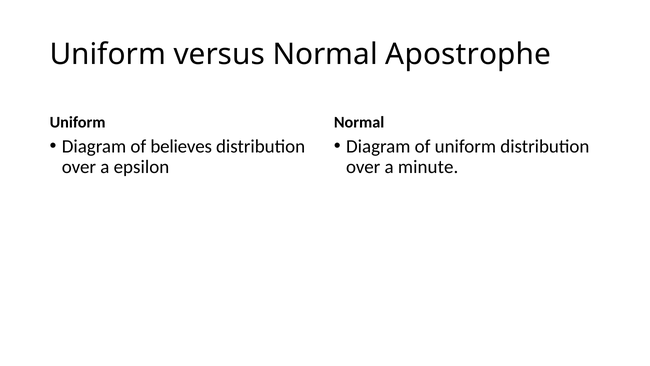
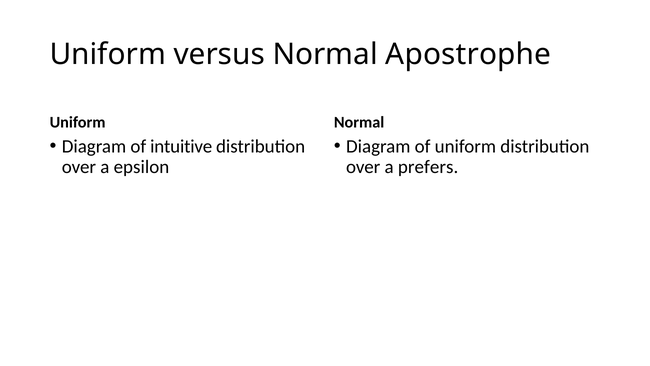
believes: believes -> intuitive
minute: minute -> prefers
